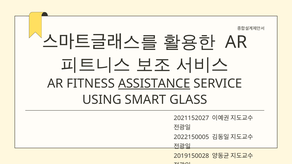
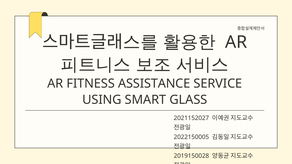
ASSISTANCE underline: present -> none
